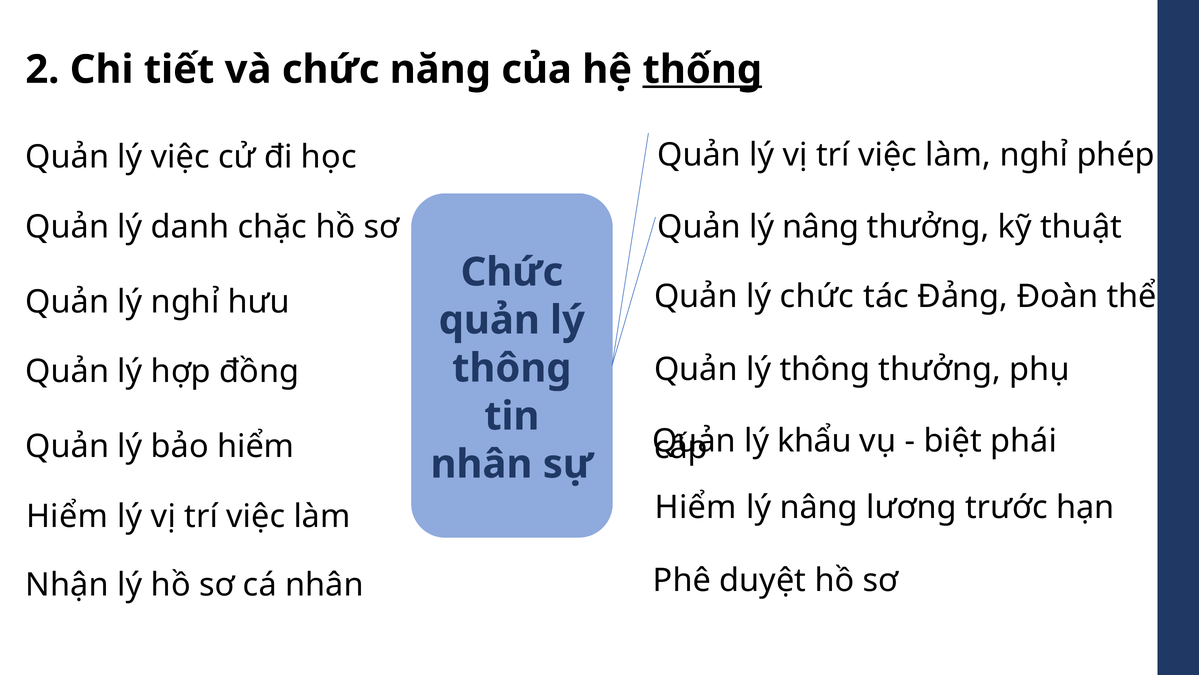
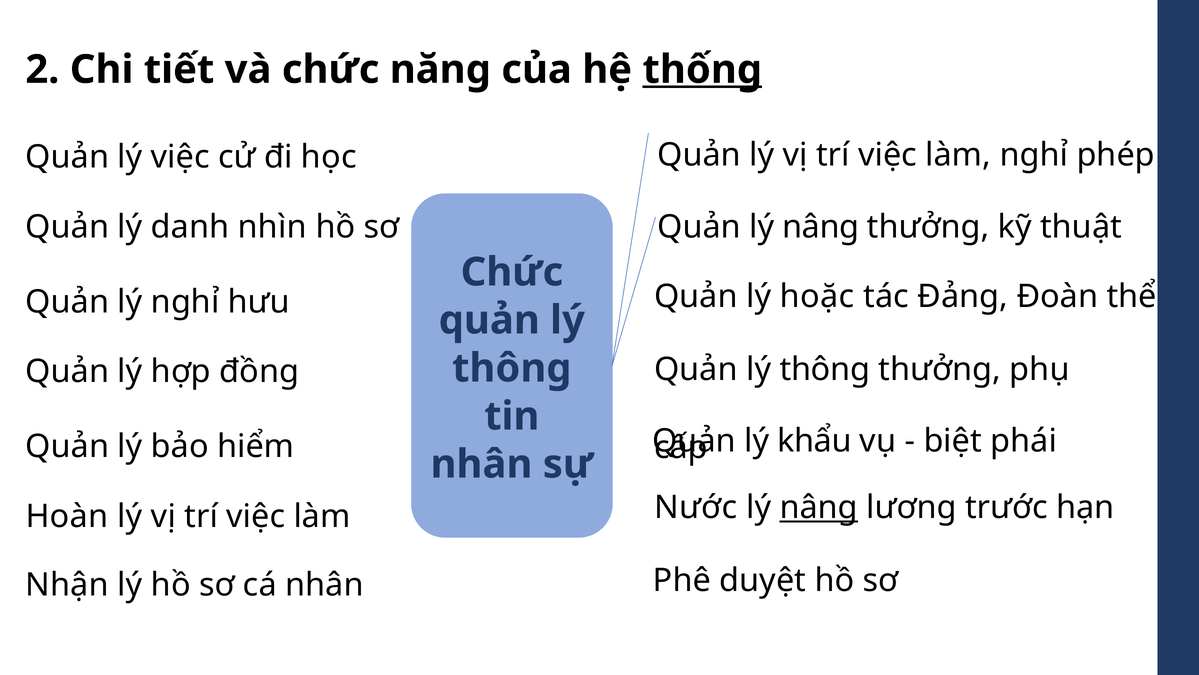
chặc: chặc -> nhìn
lý chức: chức -> hoặc
Hiểm at (696, 507): Hiểm -> Nước
nâng at (819, 507) underline: none -> present
Hiểm at (67, 516): Hiểm -> Hoàn
